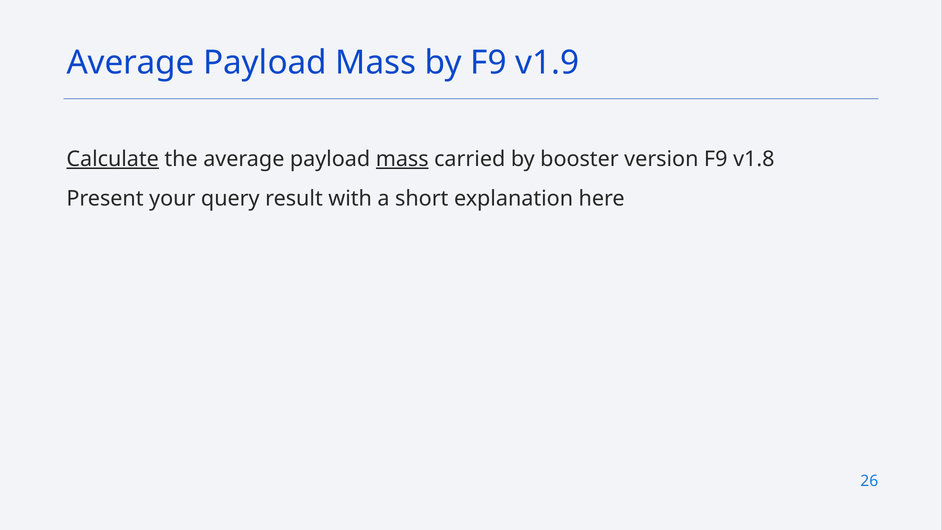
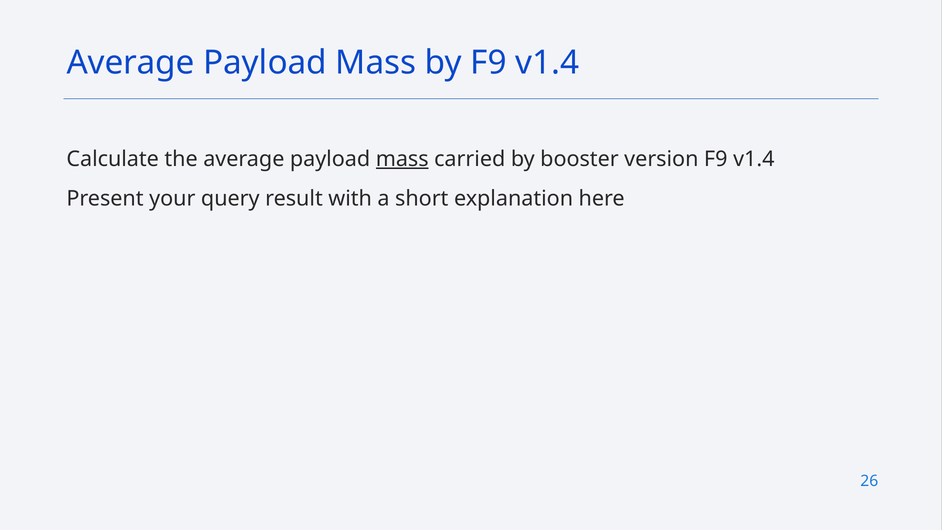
by F9 v1.9: v1.9 -> v1.4
Calculate underline: present -> none
version F9 v1.8: v1.8 -> v1.4
